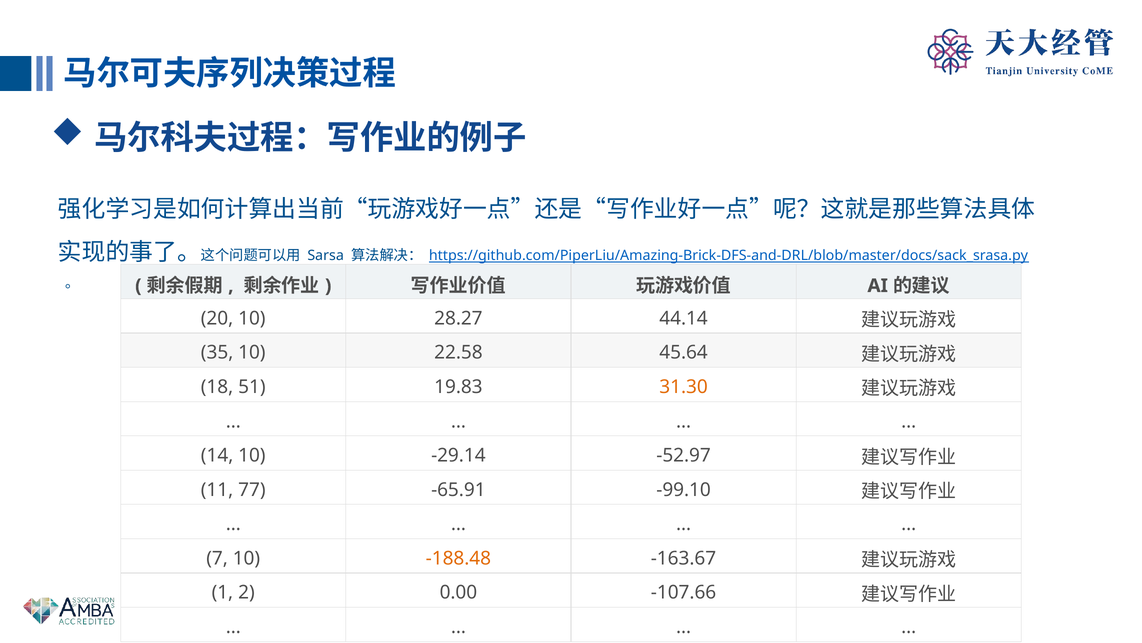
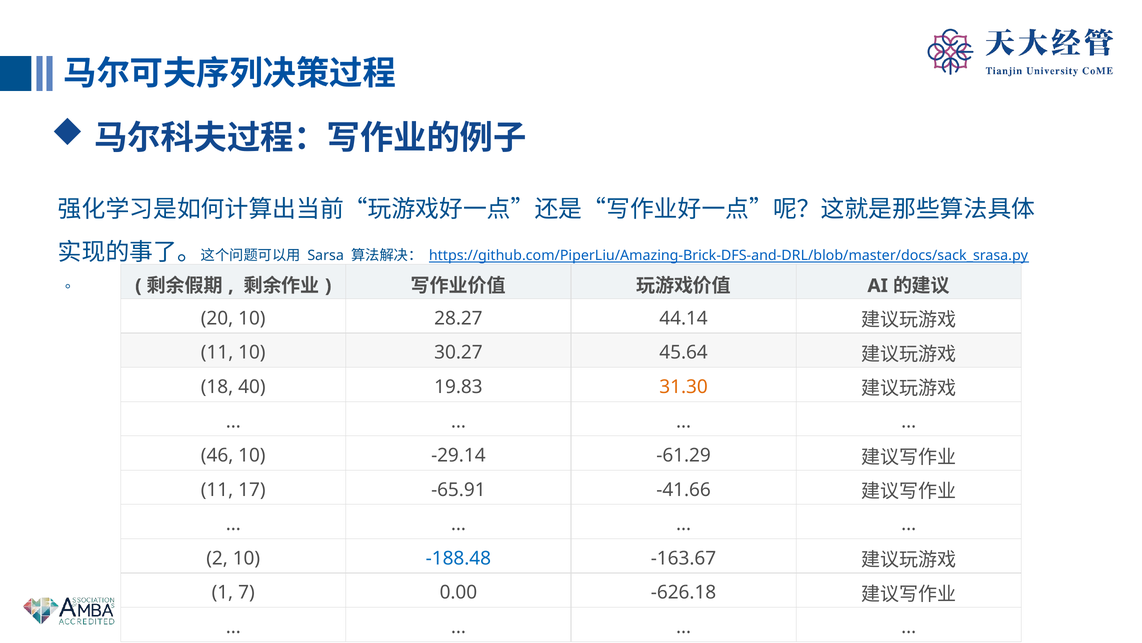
35 at (217, 352): 35 -> 11
22.58: 22.58 -> 30.27
51: 51 -> 40
14: 14 -> 46
-52.97: -52.97 -> -61.29
77: 77 -> 17
-99.10: -99.10 -> -41.66
7: 7 -> 2
-188.48 colour: orange -> blue
2: 2 -> 7
-107.66: -107.66 -> -626.18
